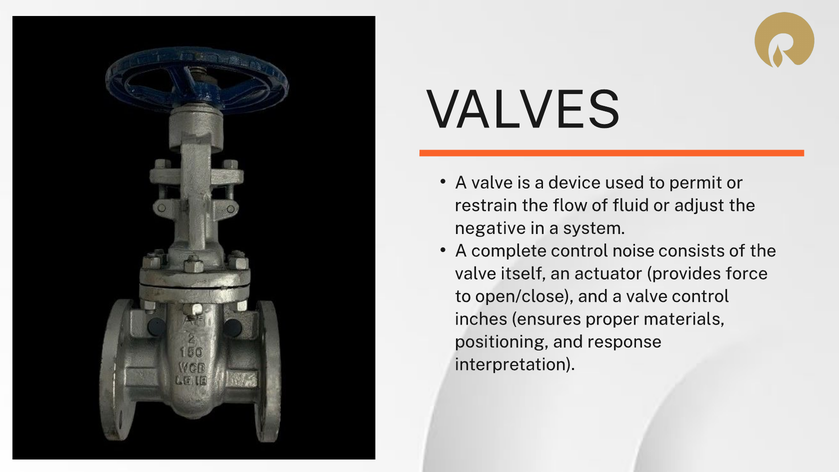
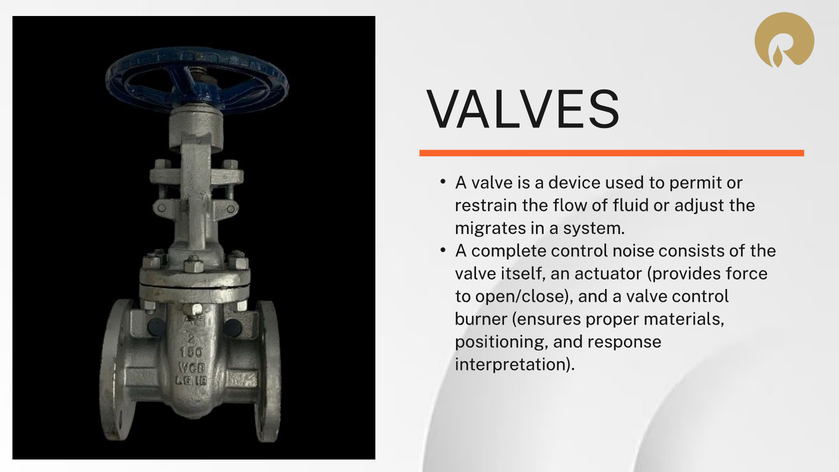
negative: negative -> migrates
inches: inches -> burner
